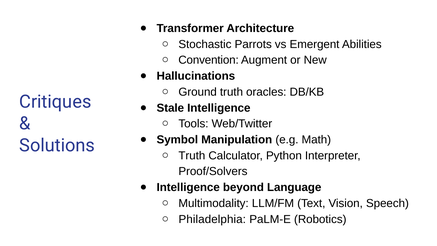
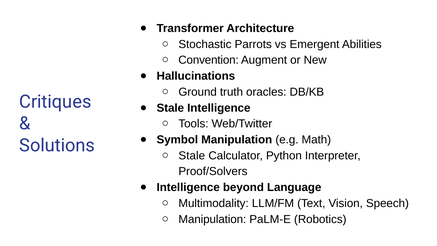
Truth at (192, 155): Truth -> Stale
Philadelphia at (212, 219): Philadelphia -> Manipulation
